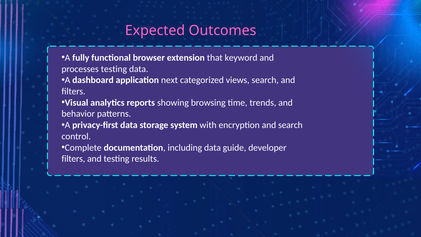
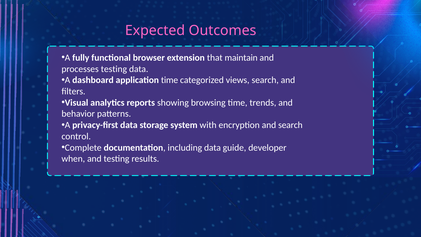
keyword: keyword -> maintain
application next: next -> time
filters at (73, 159): filters -> when
